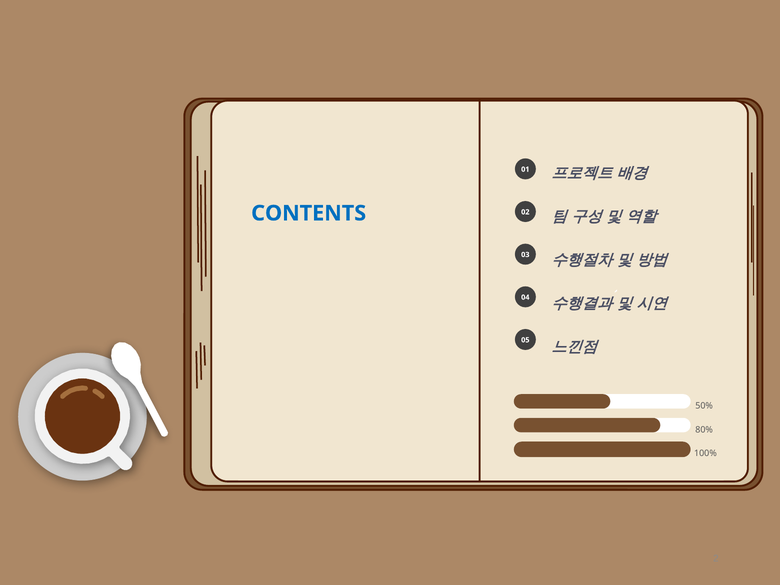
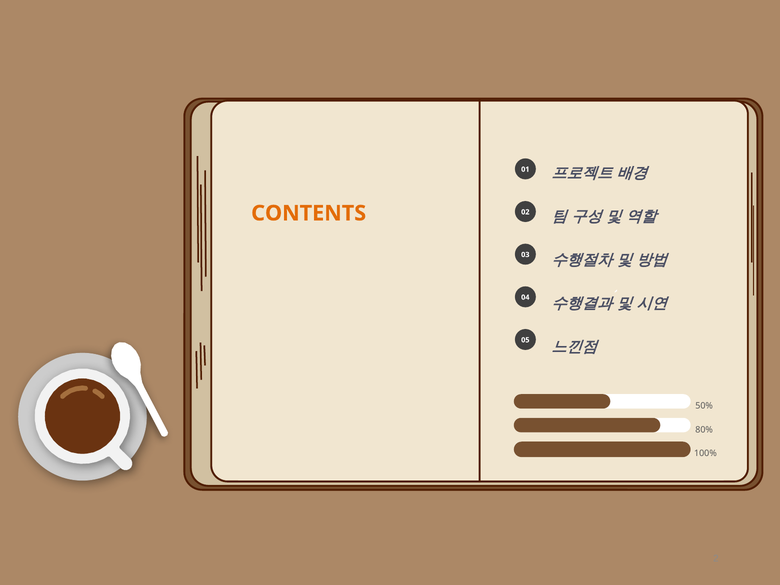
CONTENTS colour: blue -> orange
